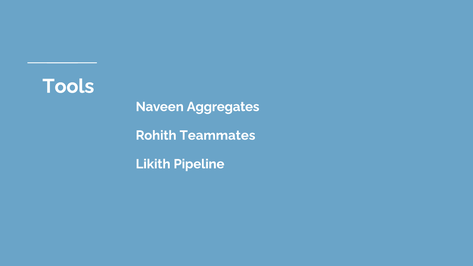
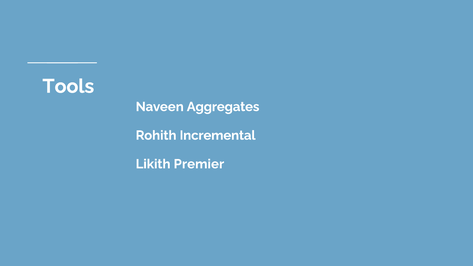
Teammates: Teammates -> Incremental
Pipeline: Pipeline -> Premier
